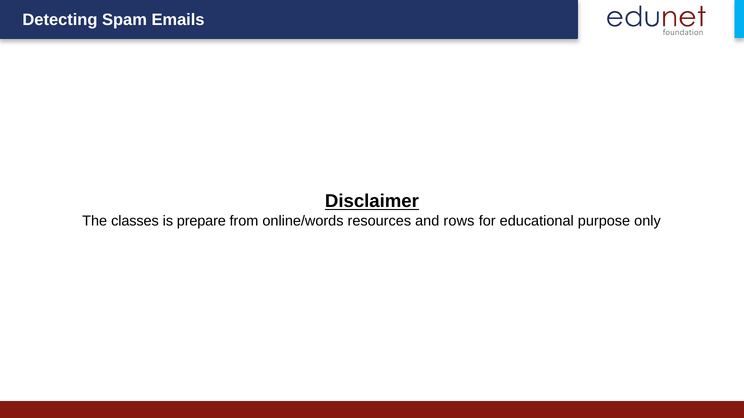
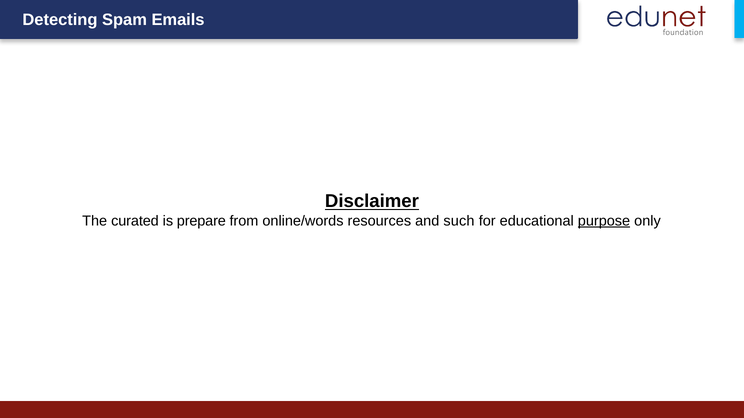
classes: classes -> curated
rows: rows -> such
purpose underline: none -> present
